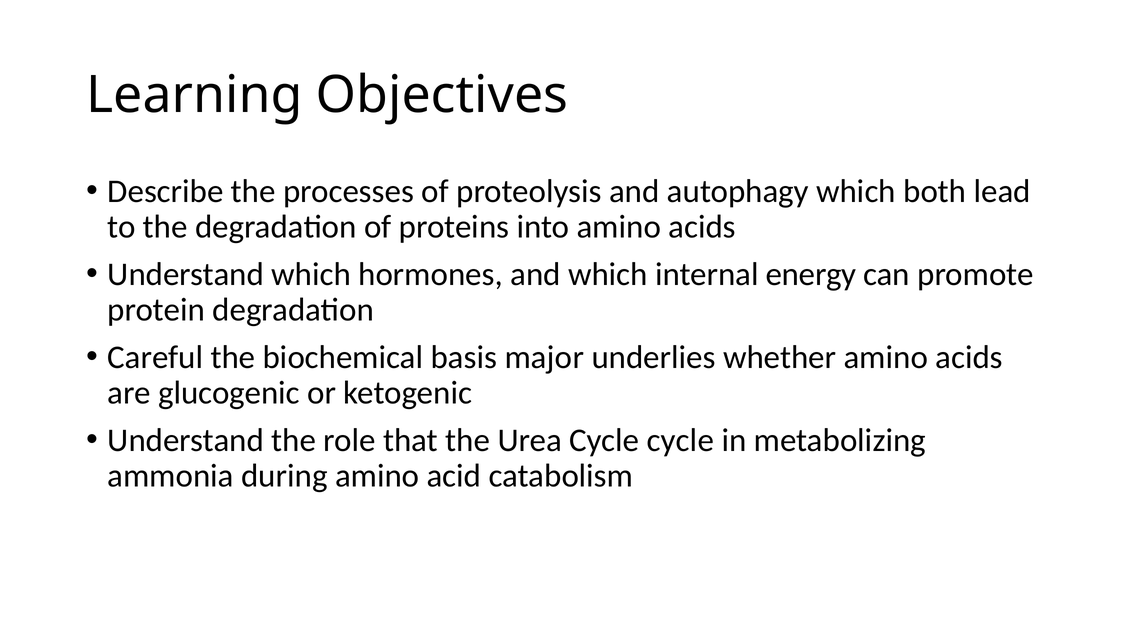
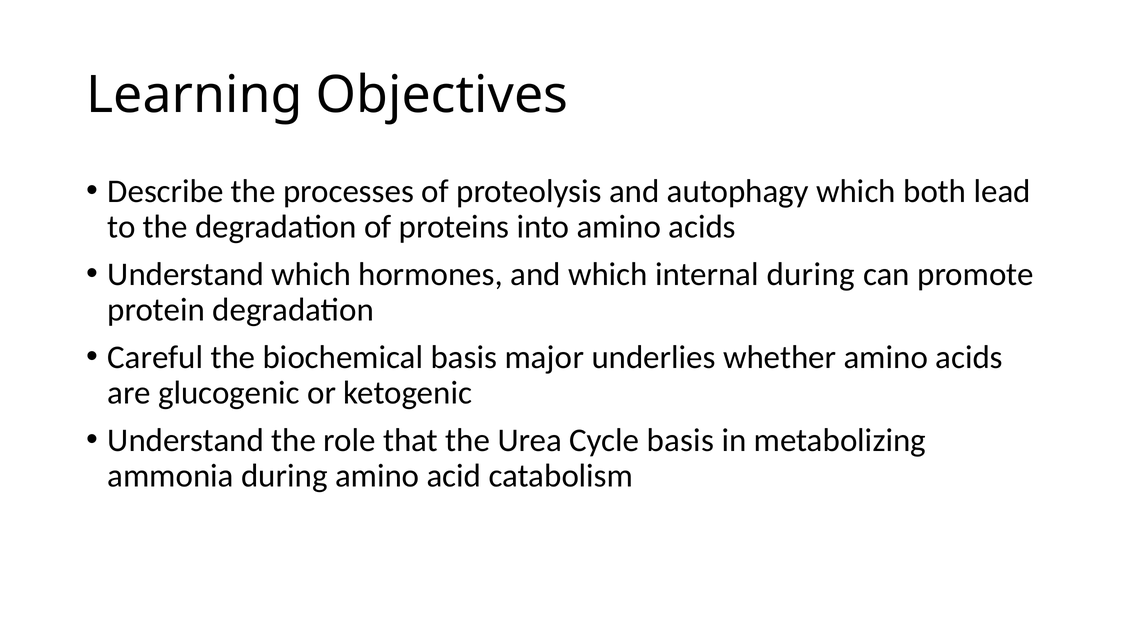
internal energy: energy -> during
Cycle cycle: cycle -> basis
